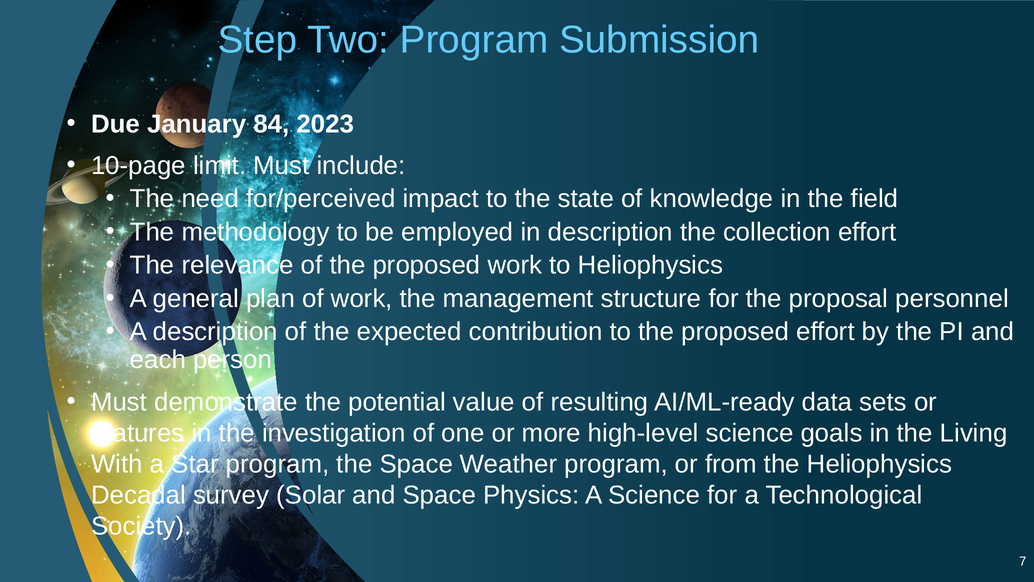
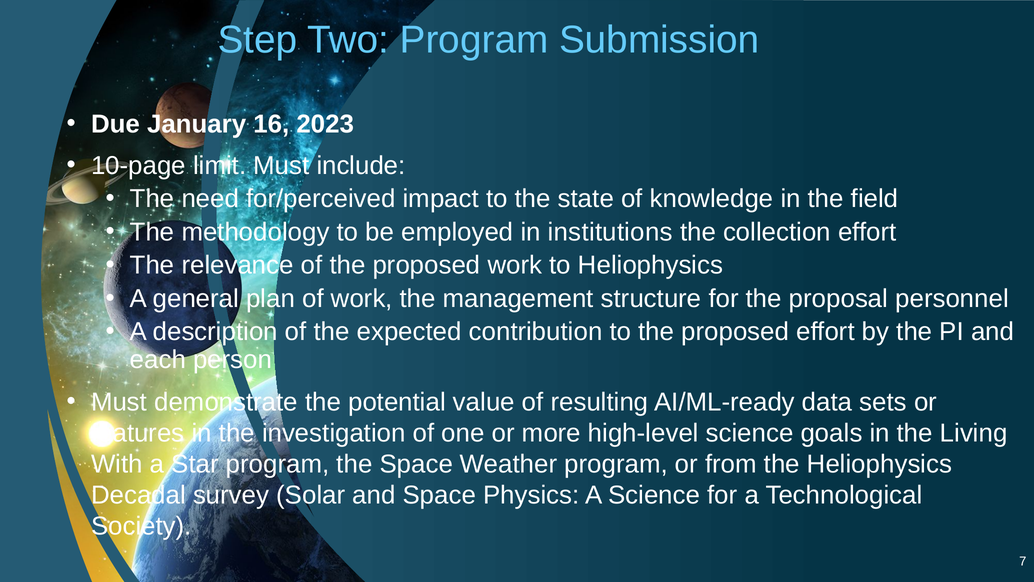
84: 84 -> 16
in description: description -> institutions
